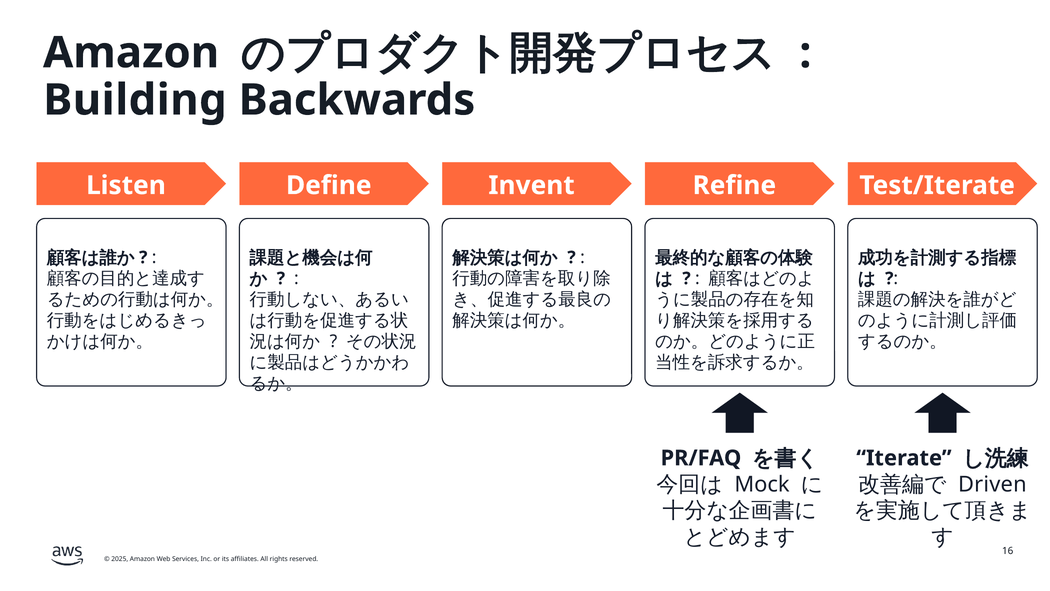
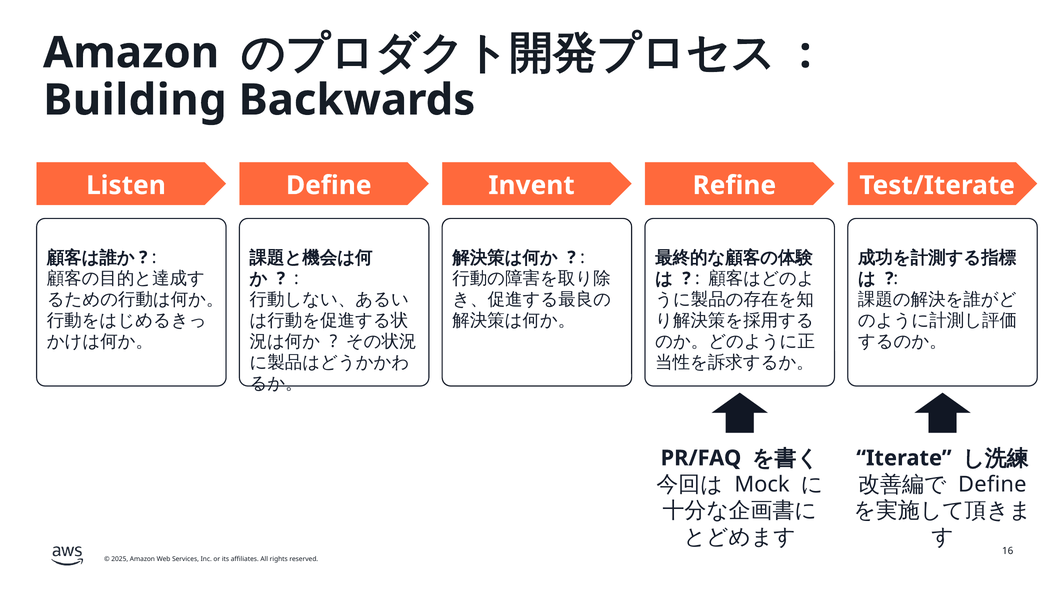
Driven at (992, 484): Driven -> Define
